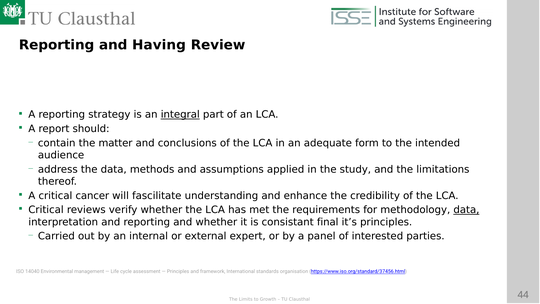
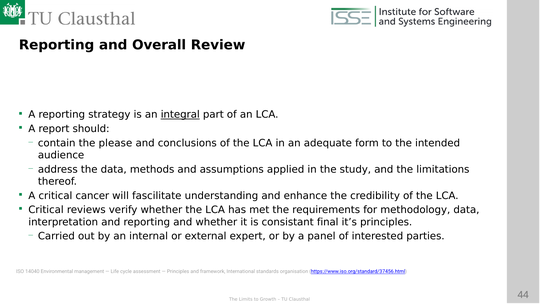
Having: Having -> Overall
matter: matter -> please
data at (466, 210) underline: present -> none
